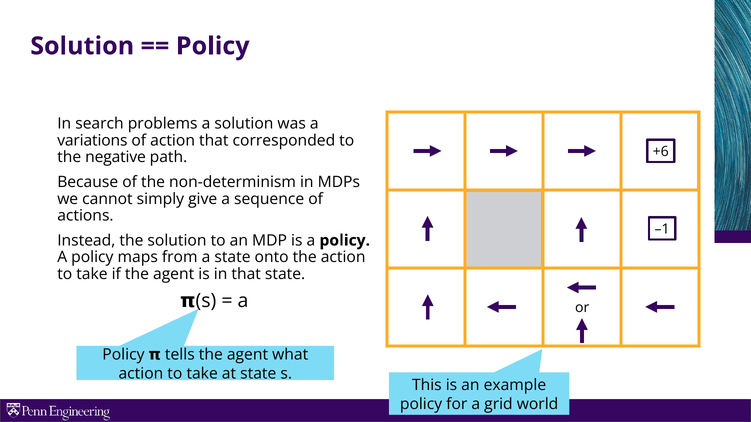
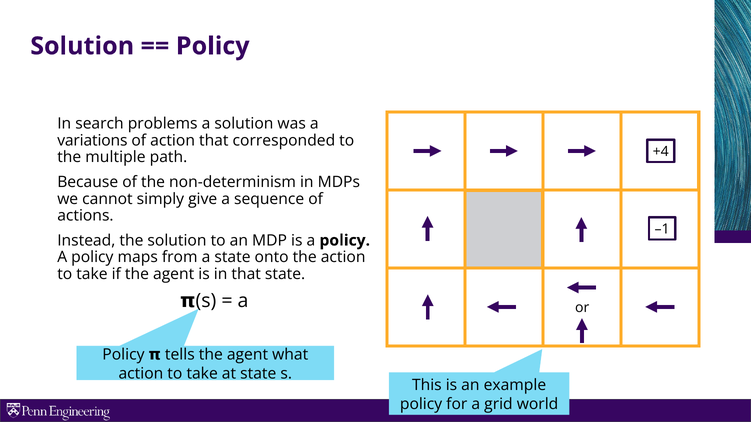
+6: +6 -> +4
negative: negative -> multiple
